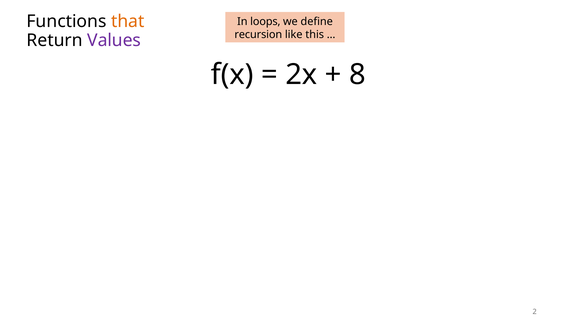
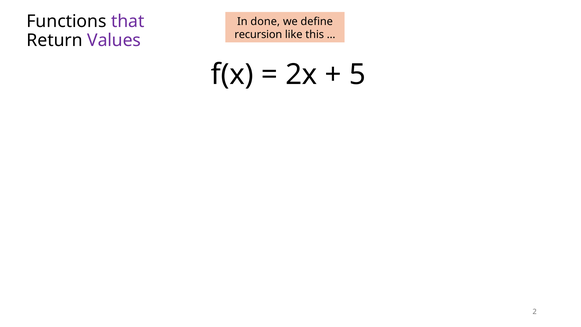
that colour: orange -> purple
loops: loops -> done
8: 8 -> 5
